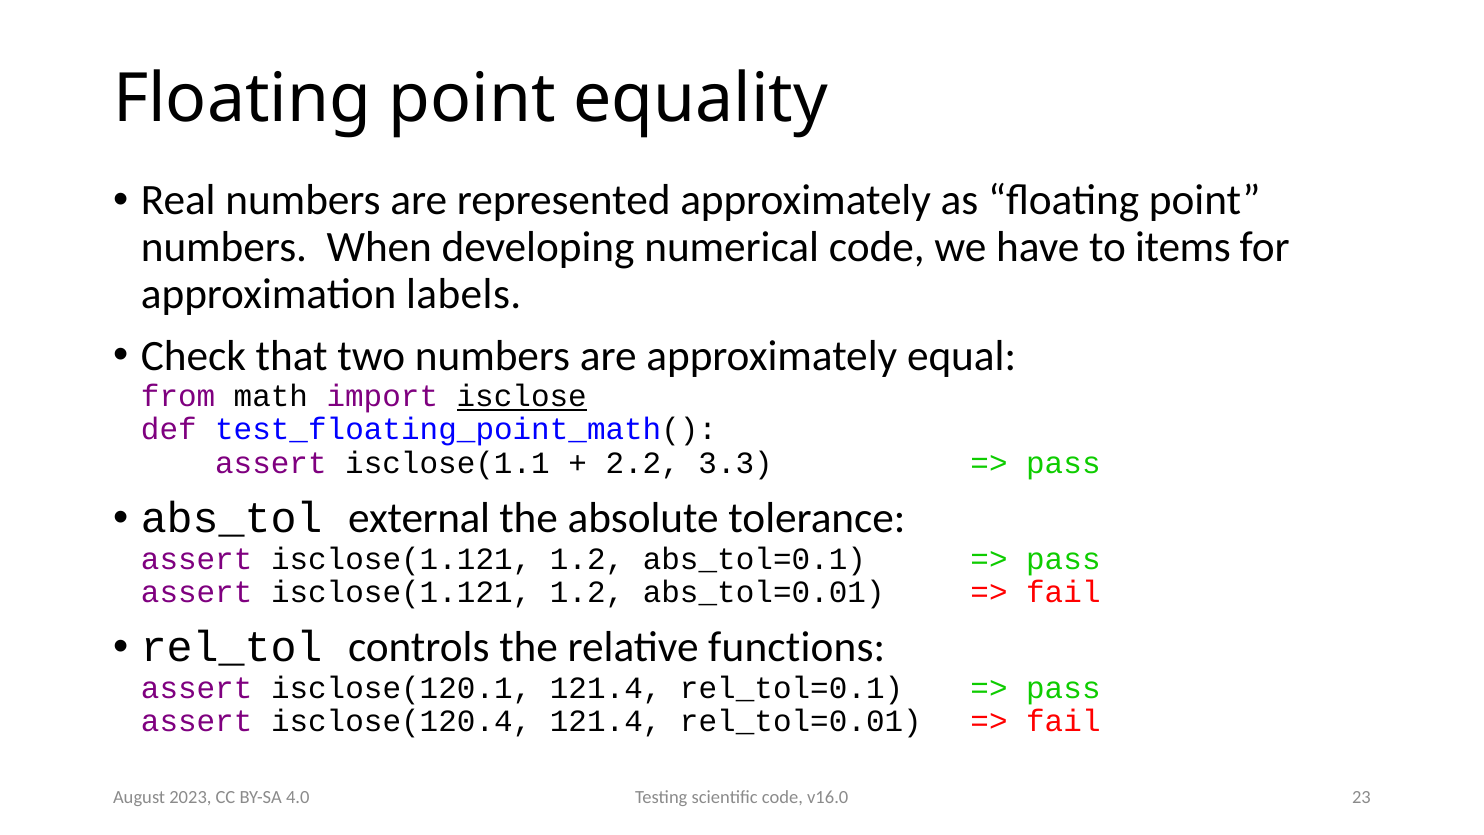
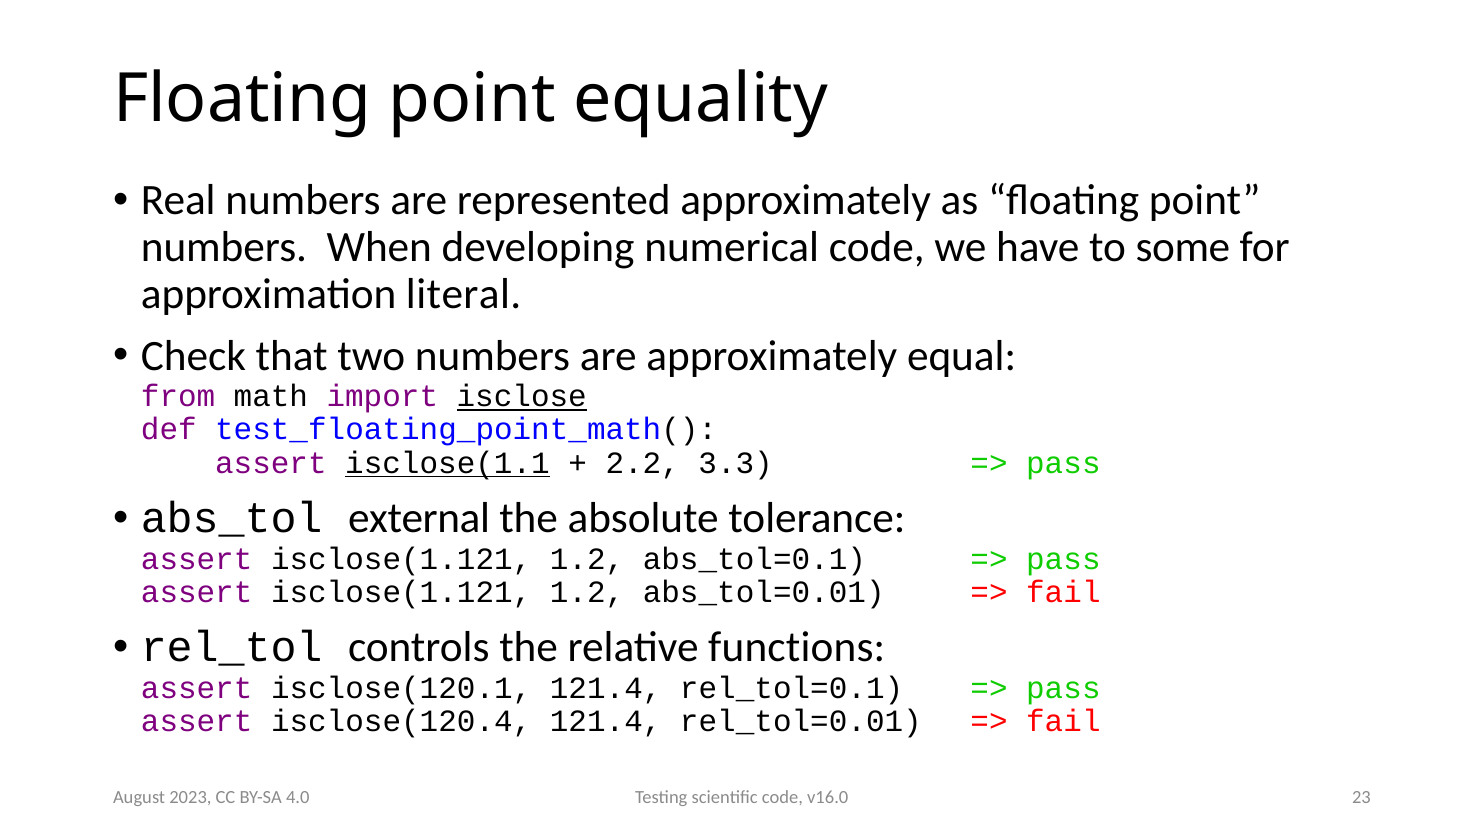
items: items -> some
labels: labels -> literal
isclose(1.1 underline: none -> present
